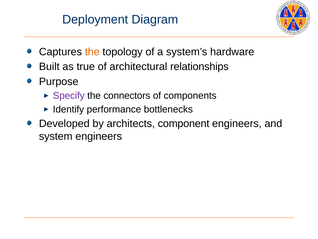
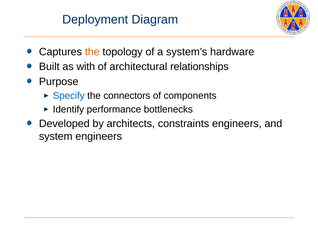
true: true -> with
Specify colour: purple -> blue
component: component -> constraints
